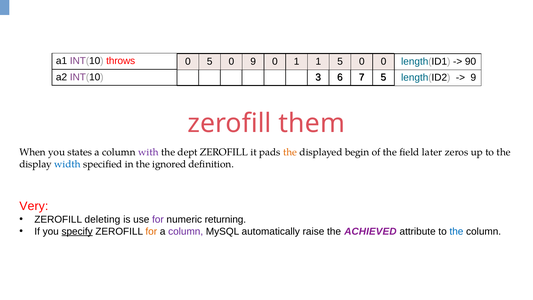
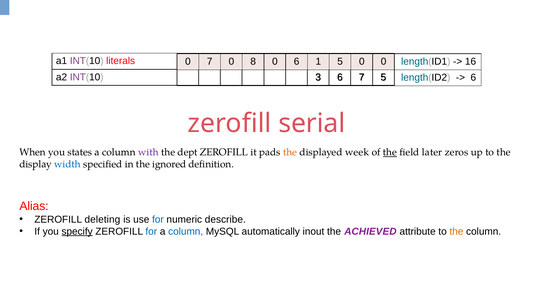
throws: throws -> literals
0 5: 5 -> 7
0 9: 9 -> 8
0 1: 1 -> 6
90: 90 -> 16
9 at (473, 78): 9 -> 6
them: them -> serial
begin: begin -> week
the at (390, 152) underline: none -> present
Very: Very -> Alias
for at (158, 219) colour: purple -> blue
returning: returning -> describe
for at (151, 231) colour: orange -> blue
column at (186, 231) colour: purple -> blue
raise: raise -> inout
the at (456, 231) colour: blue -> orange
